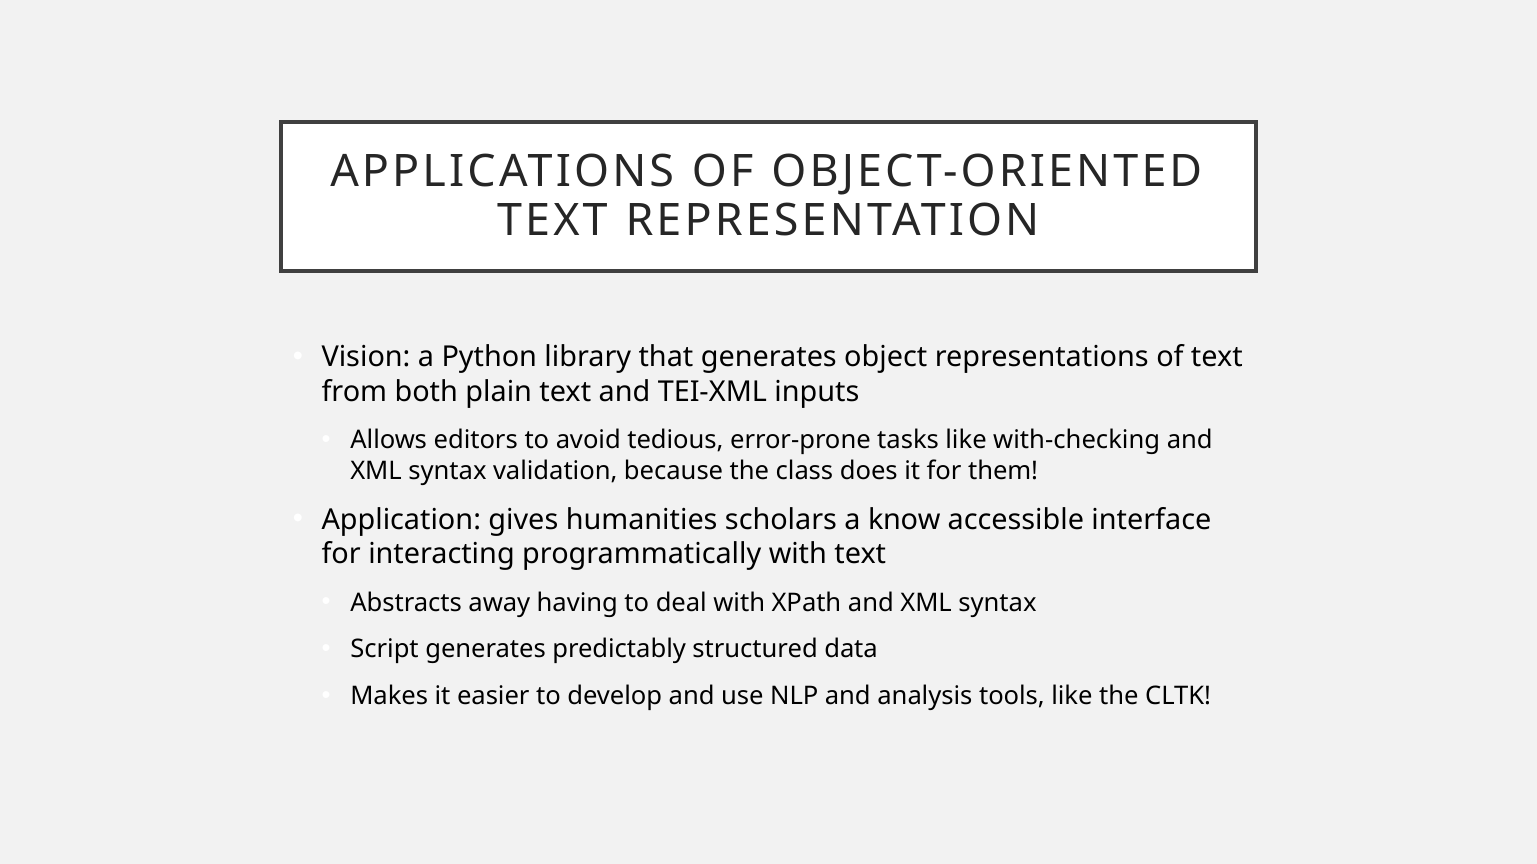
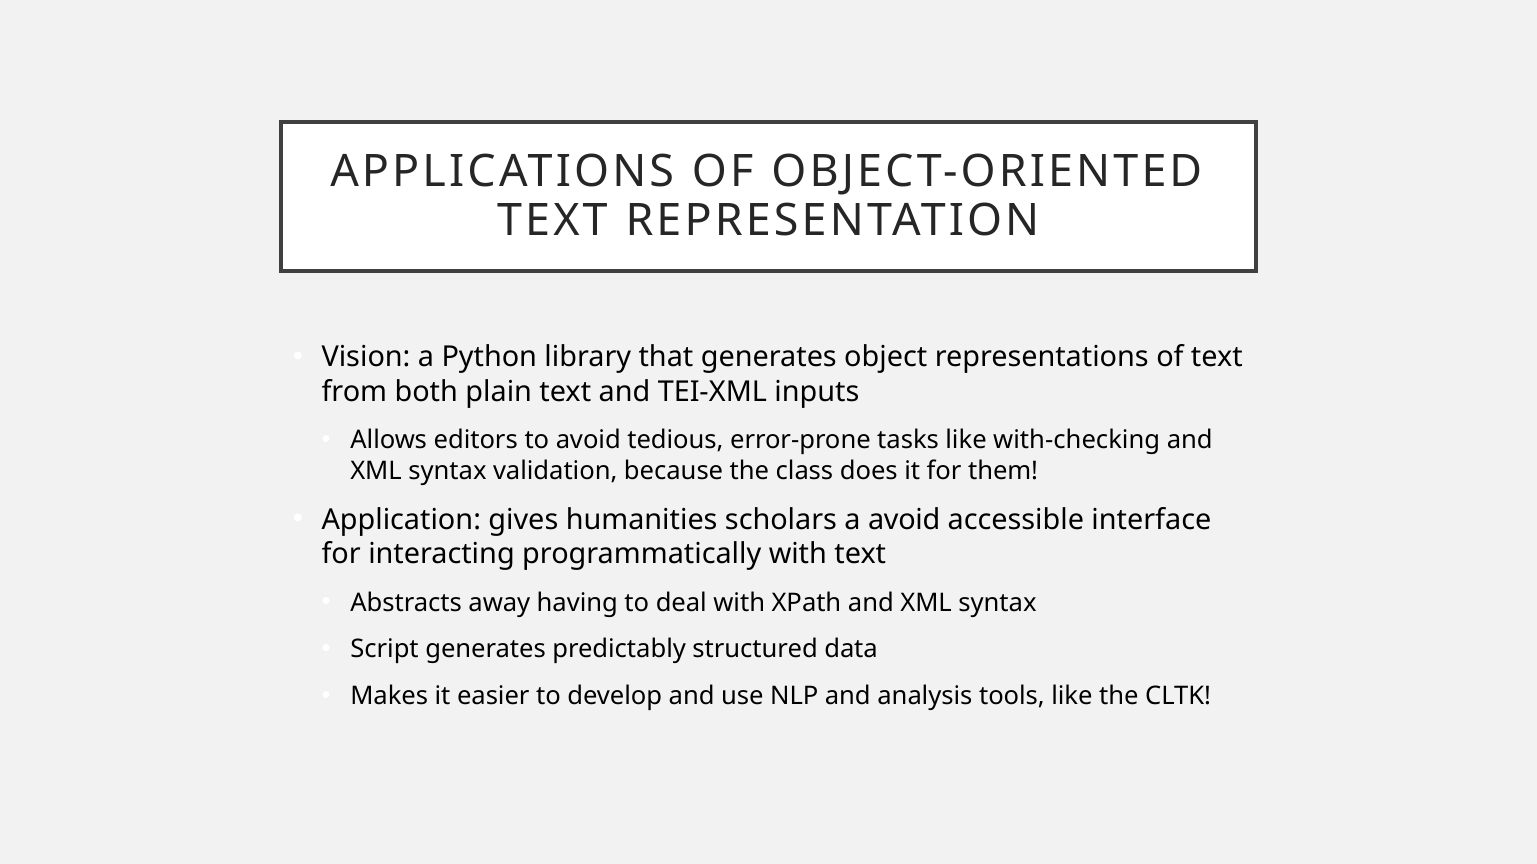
a know: know -> avoid
